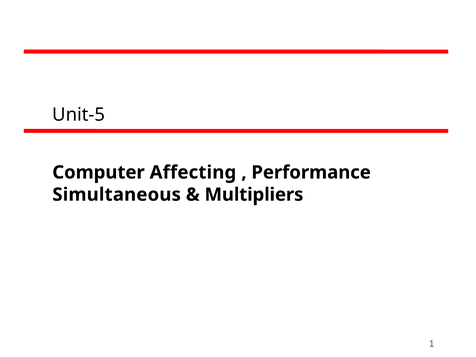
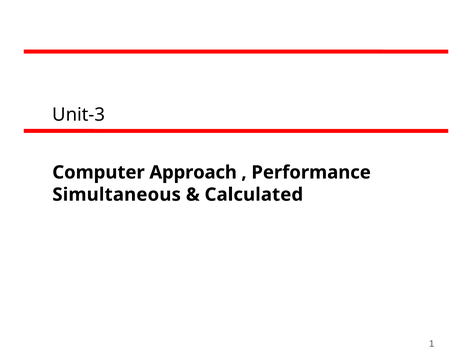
Unit-5: Unit-5 -> Unit-3
Affecting: Affecting -> Approach
Multipliers: Multipliers -> Calculated
